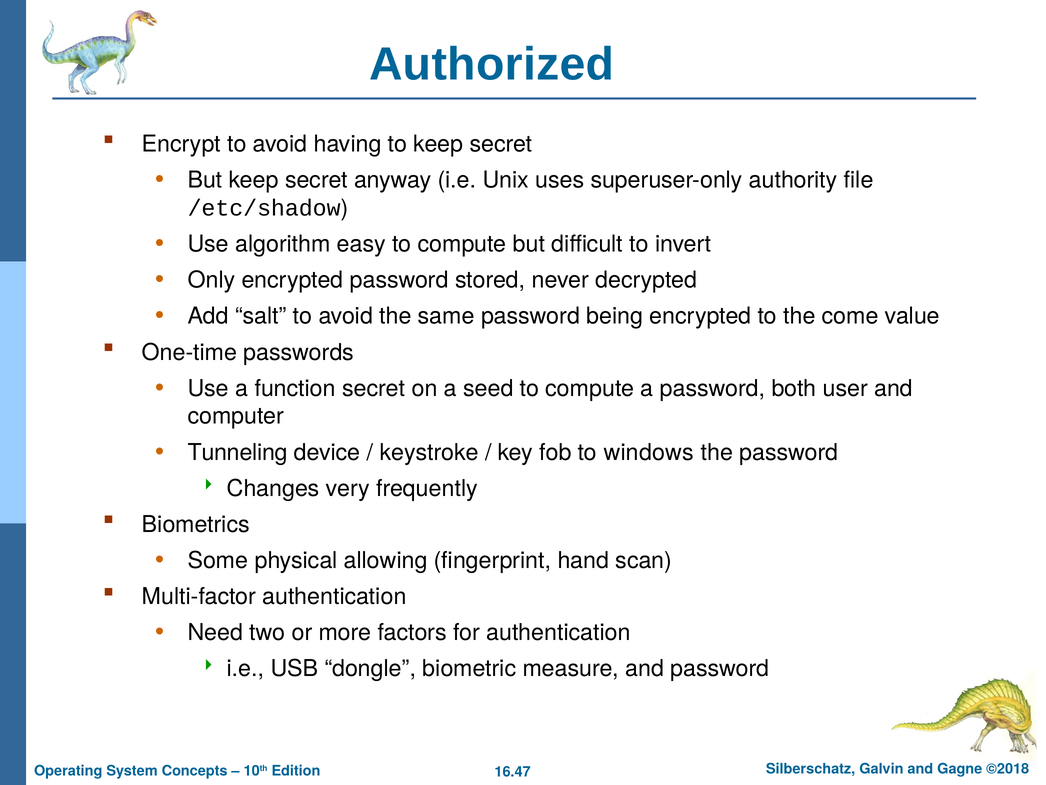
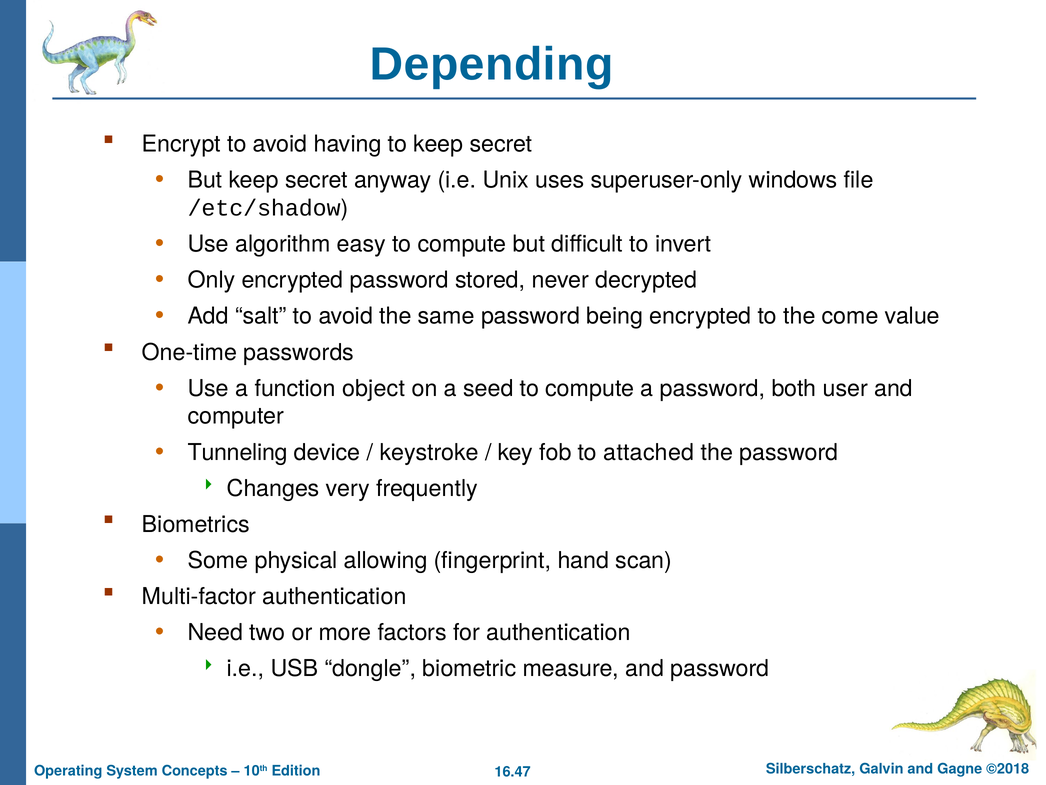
Authorized: Authorized -> Depending
authority: authority -> windows
function secret: secret -> object
windows: windows -> attached
